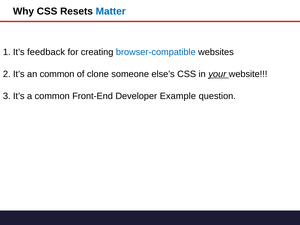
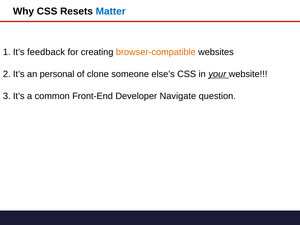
browser-compatible colour: blue -> orange
an common: common -> personal
Example: Example -> Navigate
